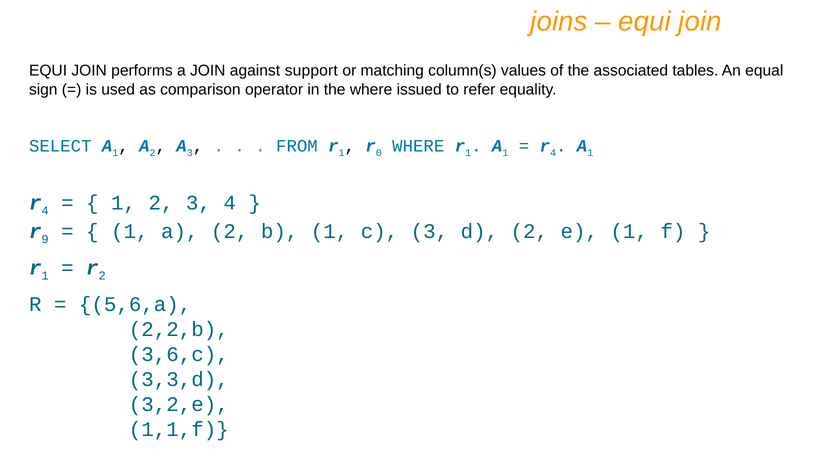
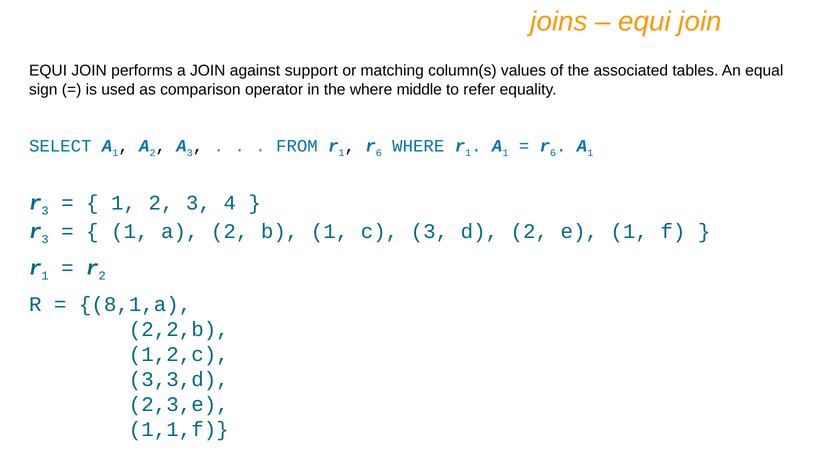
issued: issued -> middle
0 at (379, 153): 0 -> 6
4 at (553, 153): 4 -> 6
4 at (45, 211): 4 -> 3
9 at (45, 239): 9 -> 3
5,6,a: 5,6,a -> 8,1,a
3,6,c: 3,6,c -> 1,2,c
3,2,e: 3,2,e -> 2,3,e
